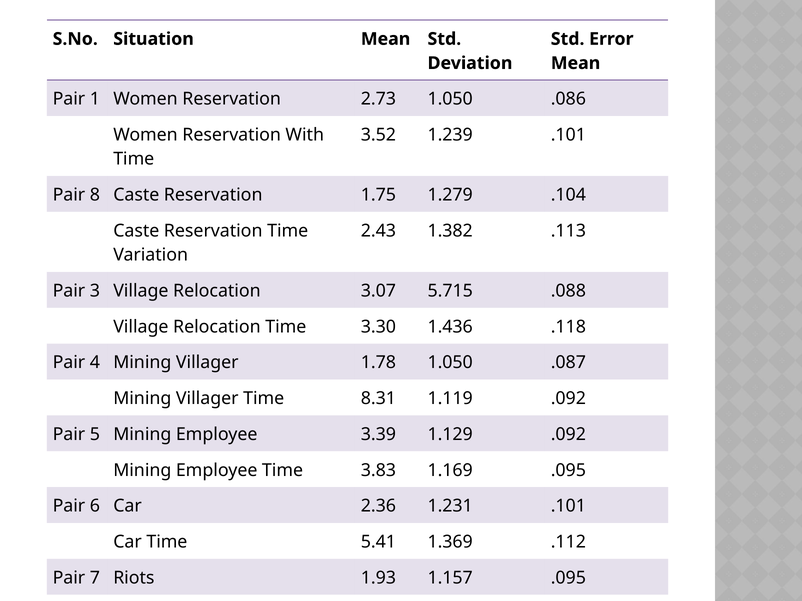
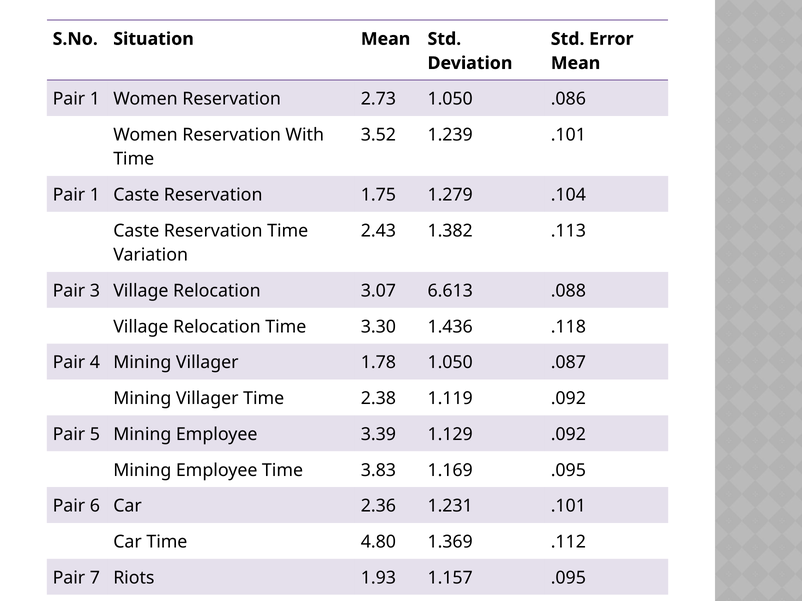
8 at (95, 195): 8 -> 1
5.715: 5.715 -> 6.613
8.31: 8.31 -> 2.38
5.41: 5.41 -> 4.80
